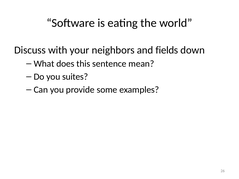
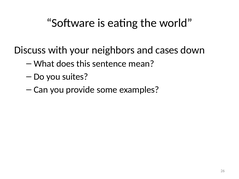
fields: fields -> cases
